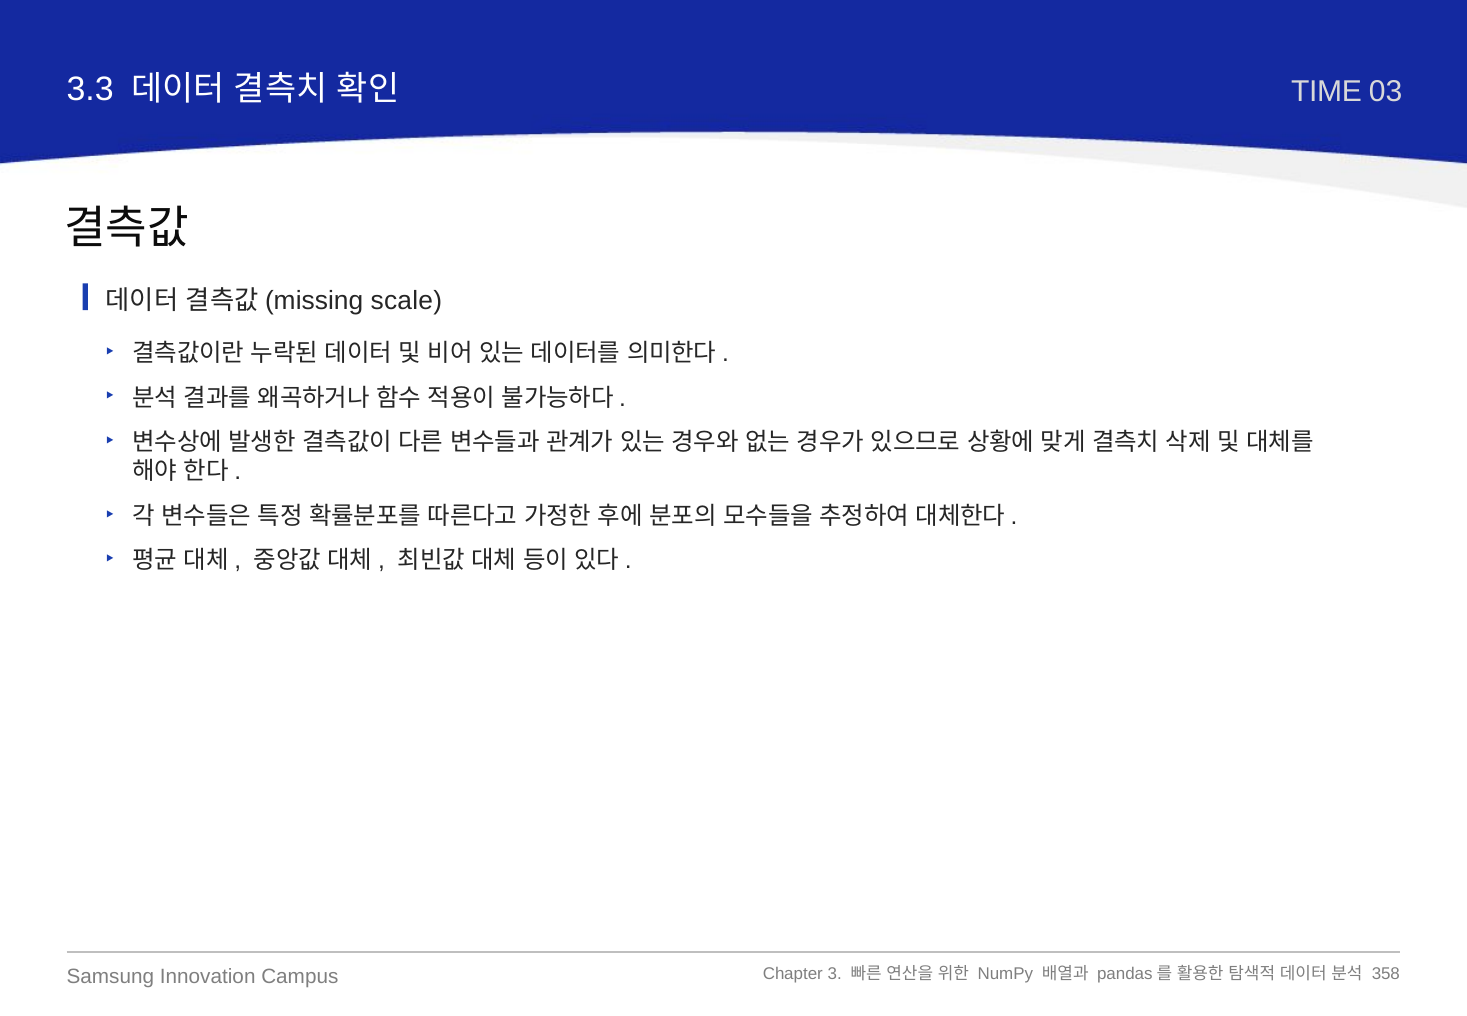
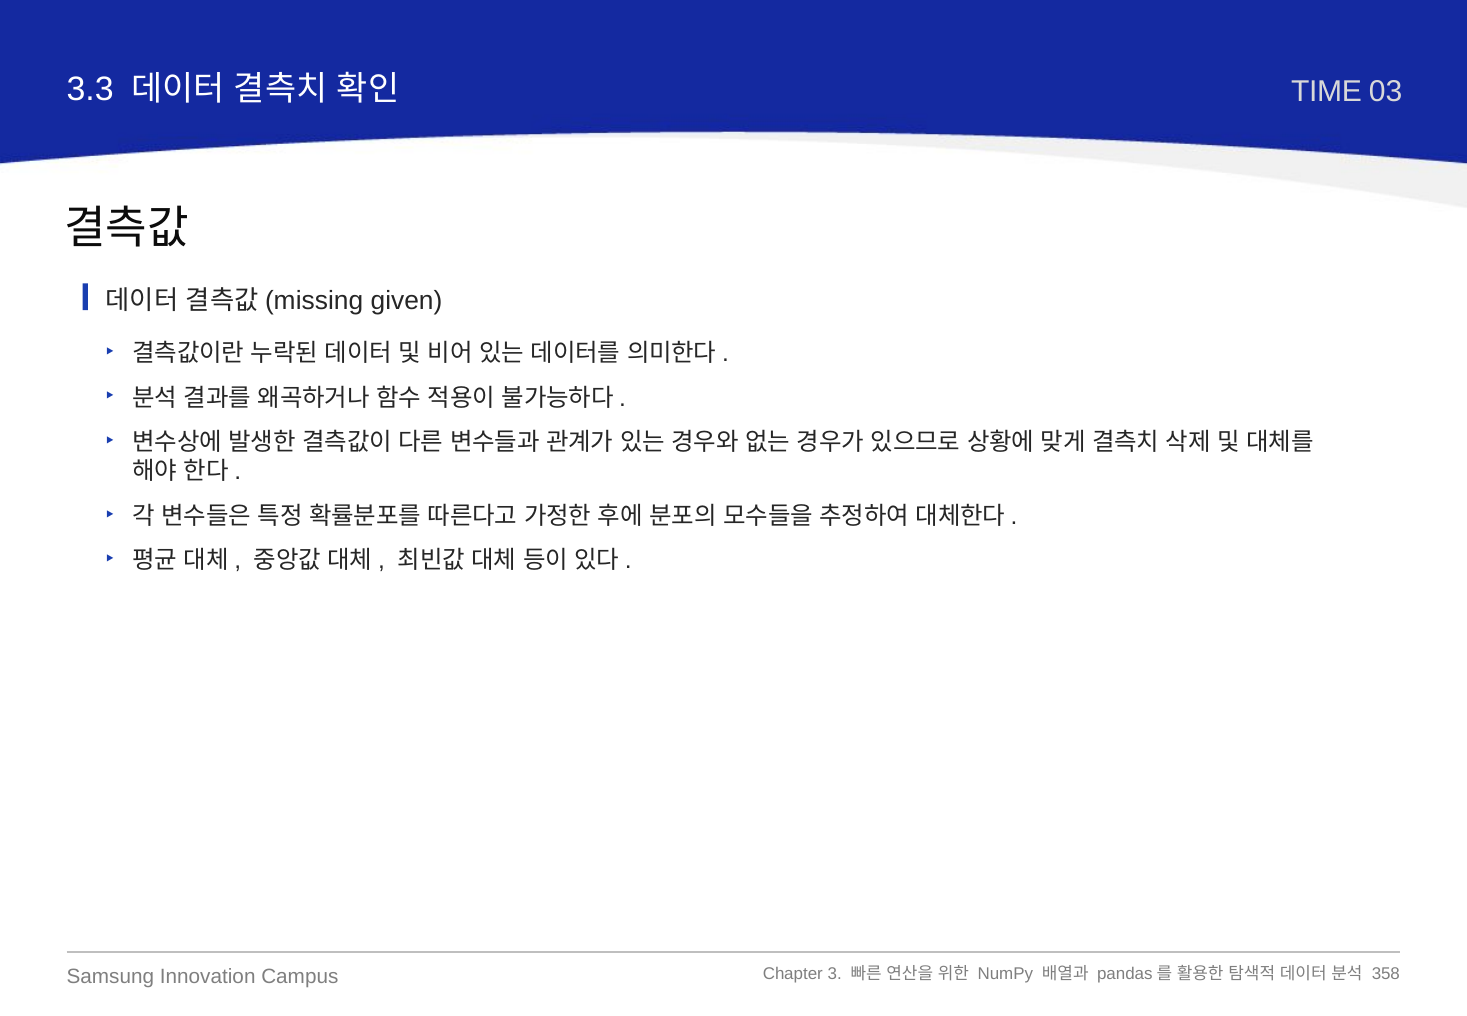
scale: scale -> given
